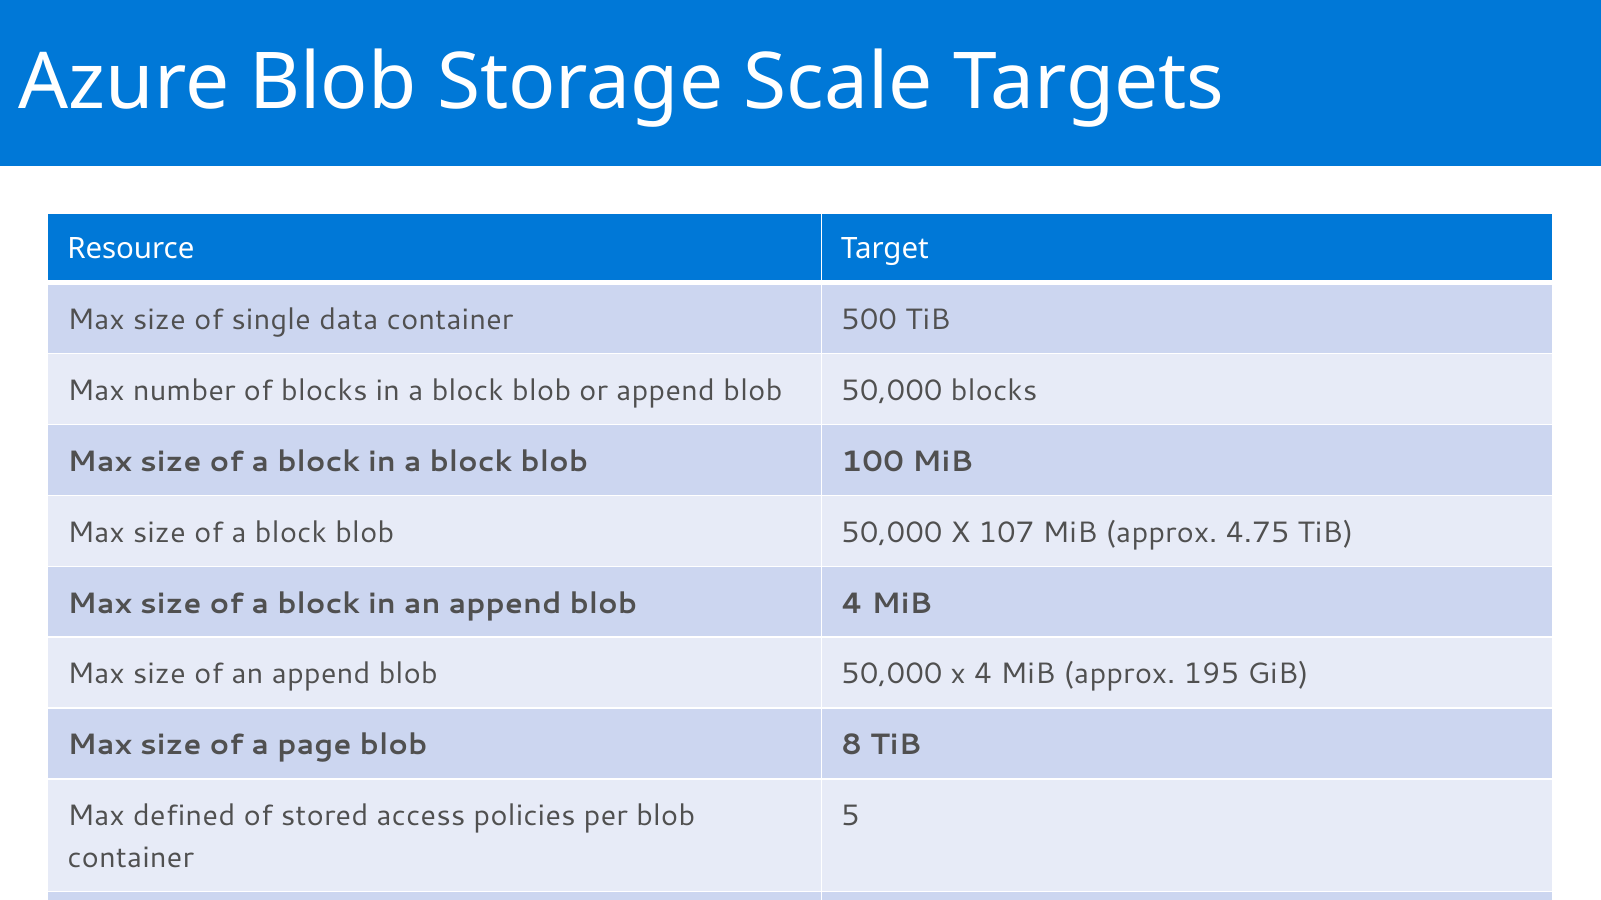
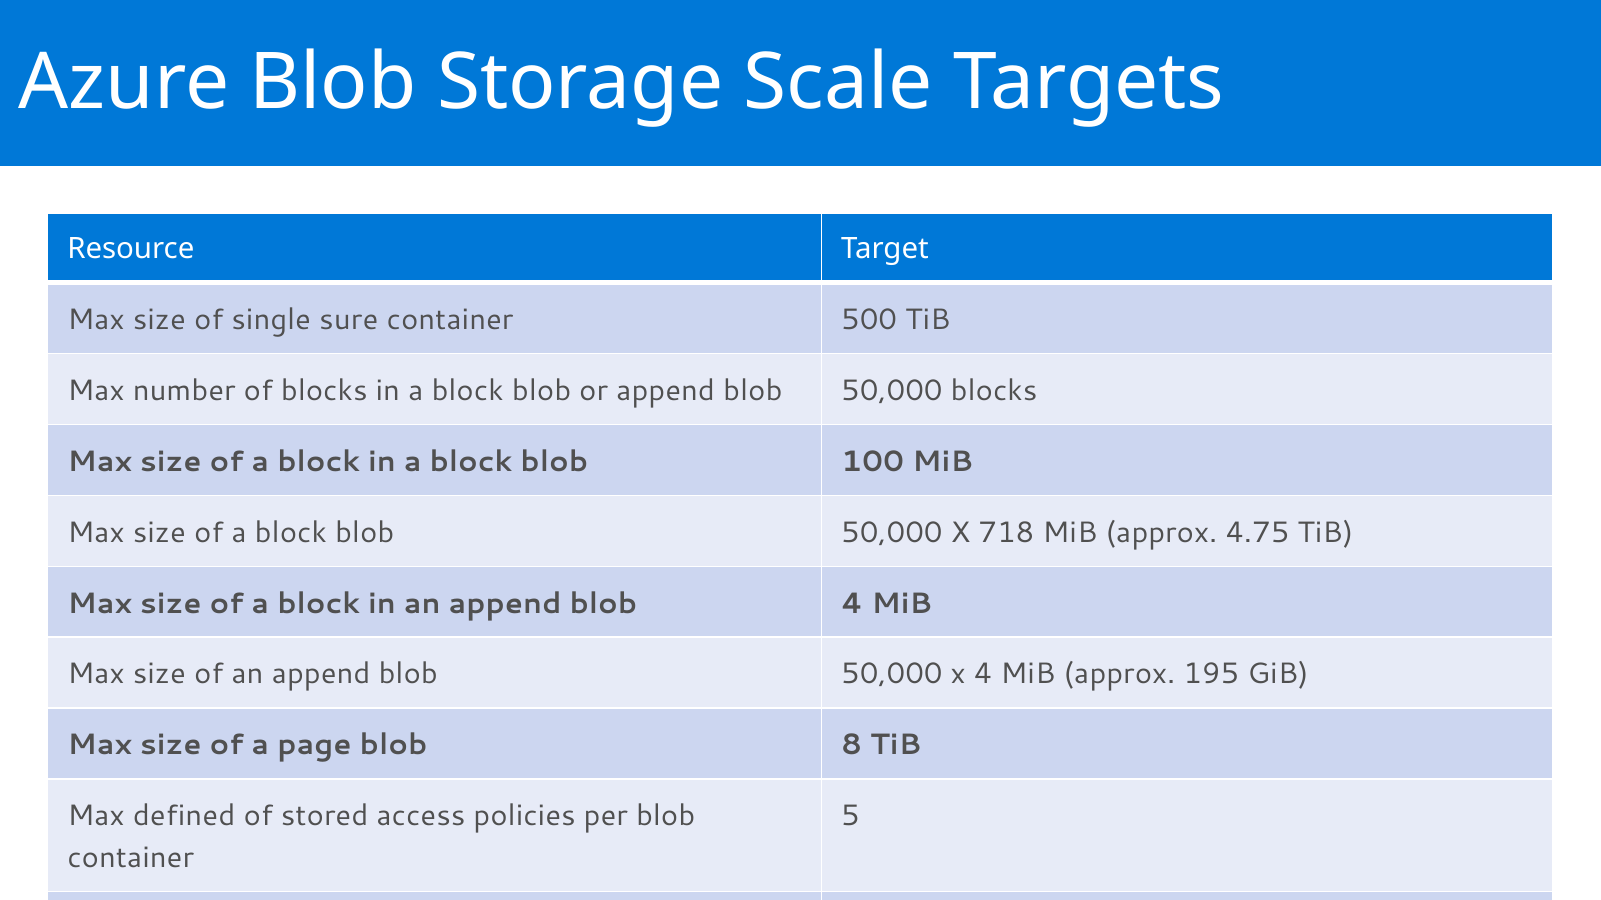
data: data -> sure
107: 107 -> 718
